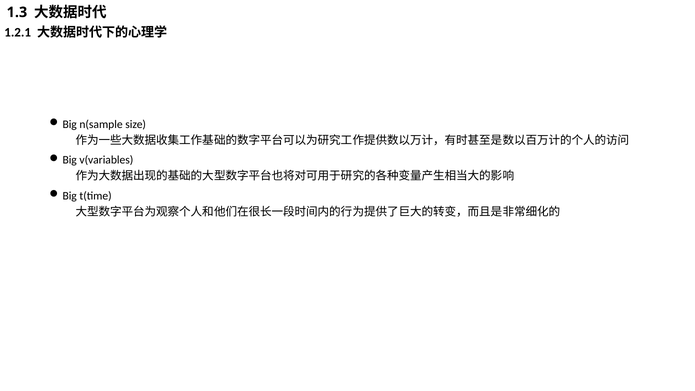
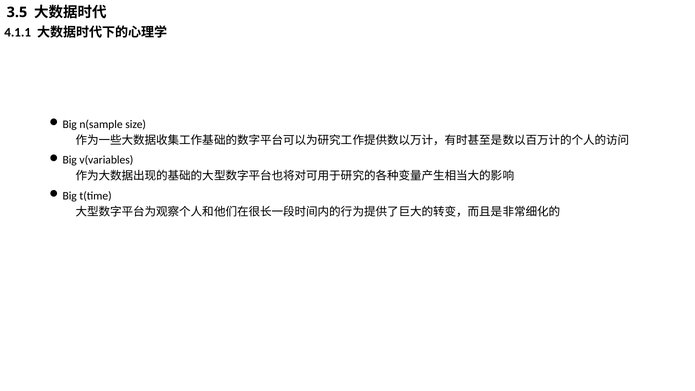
1.3: 1.3 -> 3.5
1.2.1: 1.2.1 -> 4.1.1
